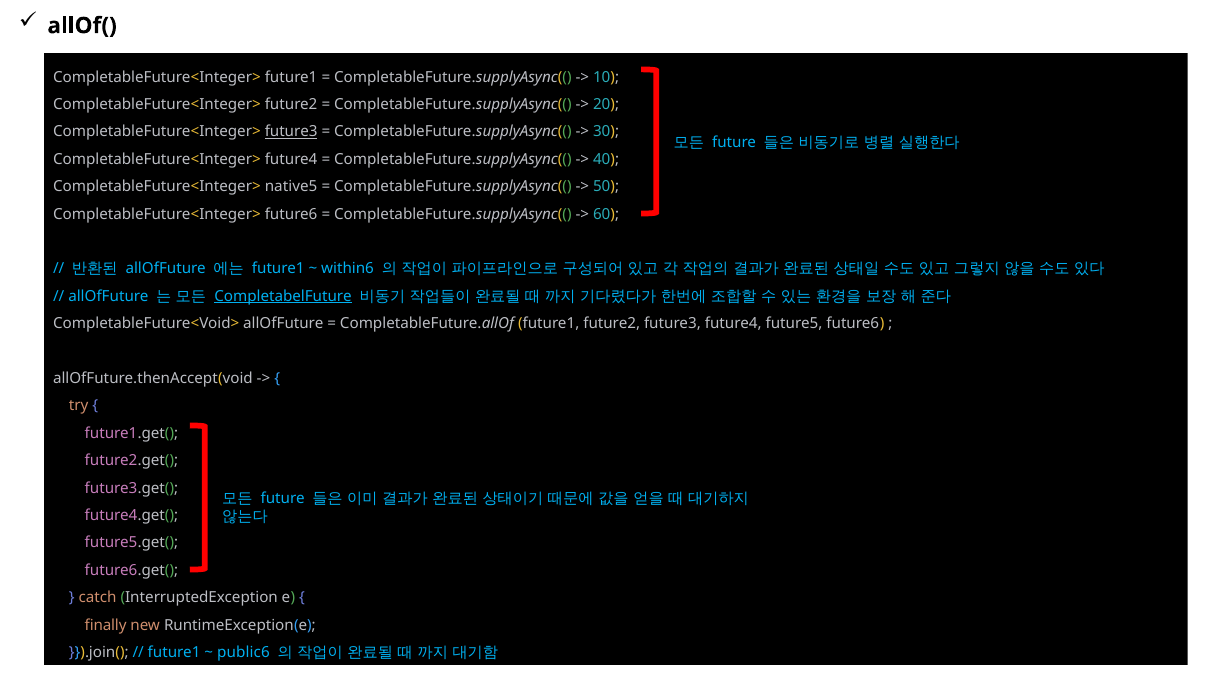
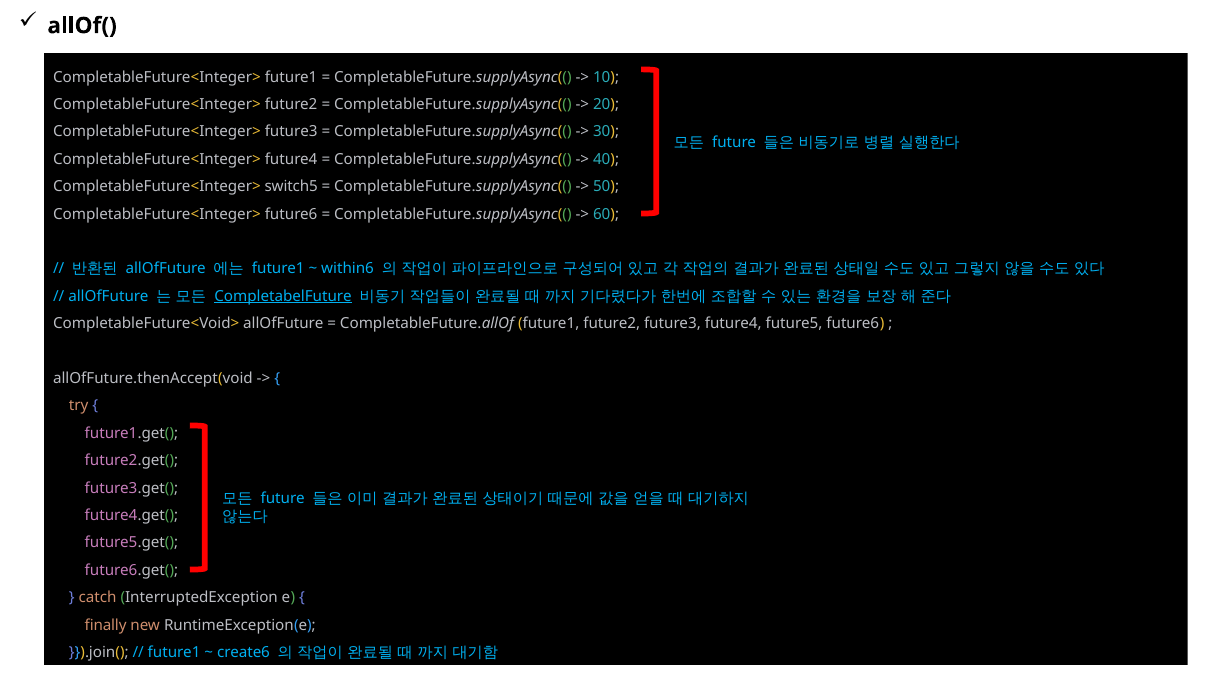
future3 at (291, 132) underline: present -> none
native5: native5 -> switch5
public6: public6 -> create6
